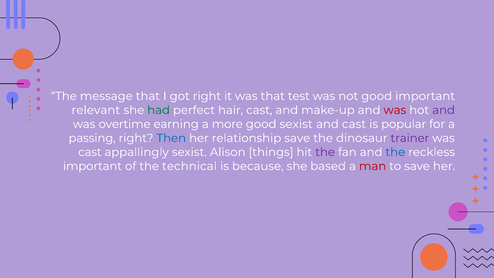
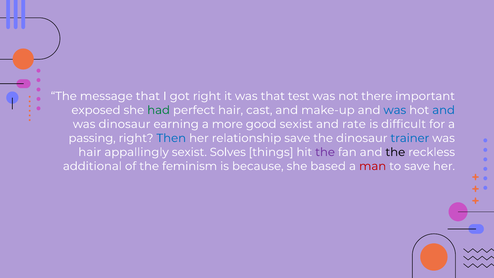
not good: good -> there
relevant: relevant -> exposed
was at (395, 110) colour: red -> blue
and at (444, 110) colour: purple -> blue
was overtime: overtime -> dinosaur
and cast: cast -> rate
popular: popular -> difficult
trainer colour: purple -> blue
cast at (90, 152): cast -> hair
Alison: Alison -> Solves
the at (395, 152) colour: blue -> black
important at (92, 166): important -> additional
technical: technical -> feminism
